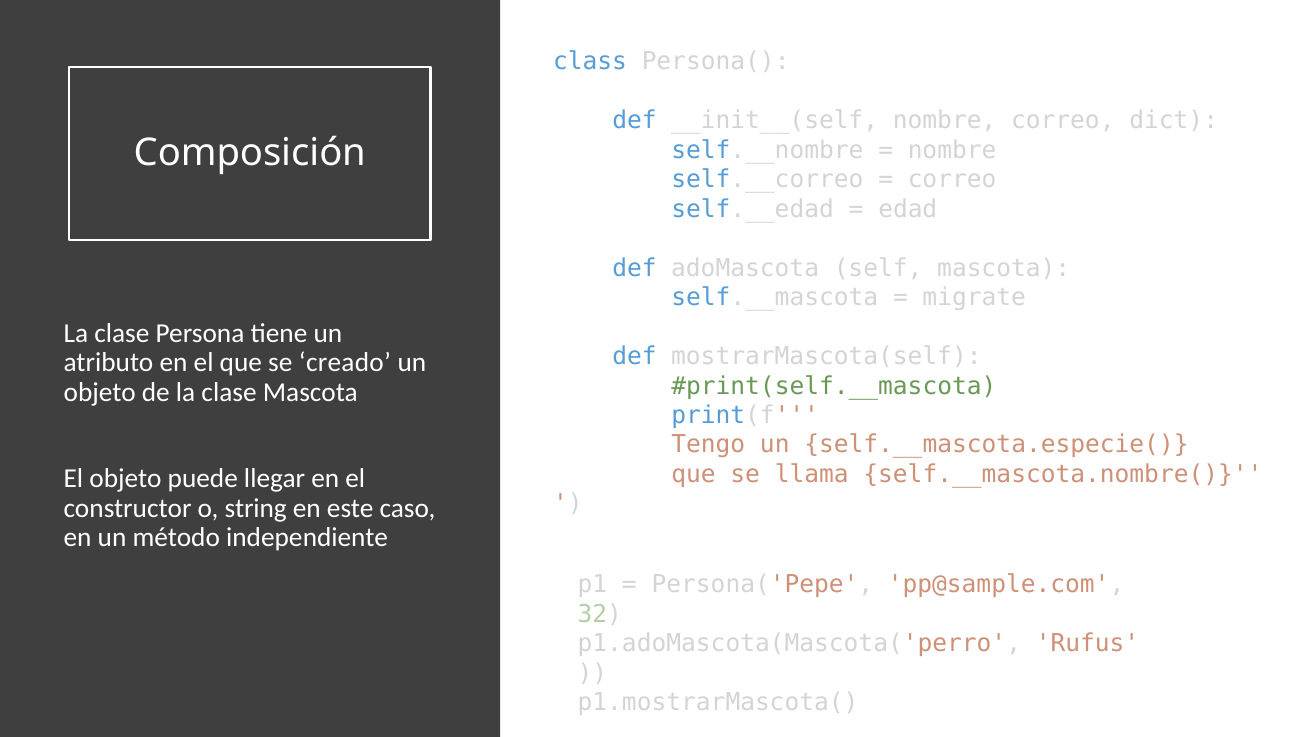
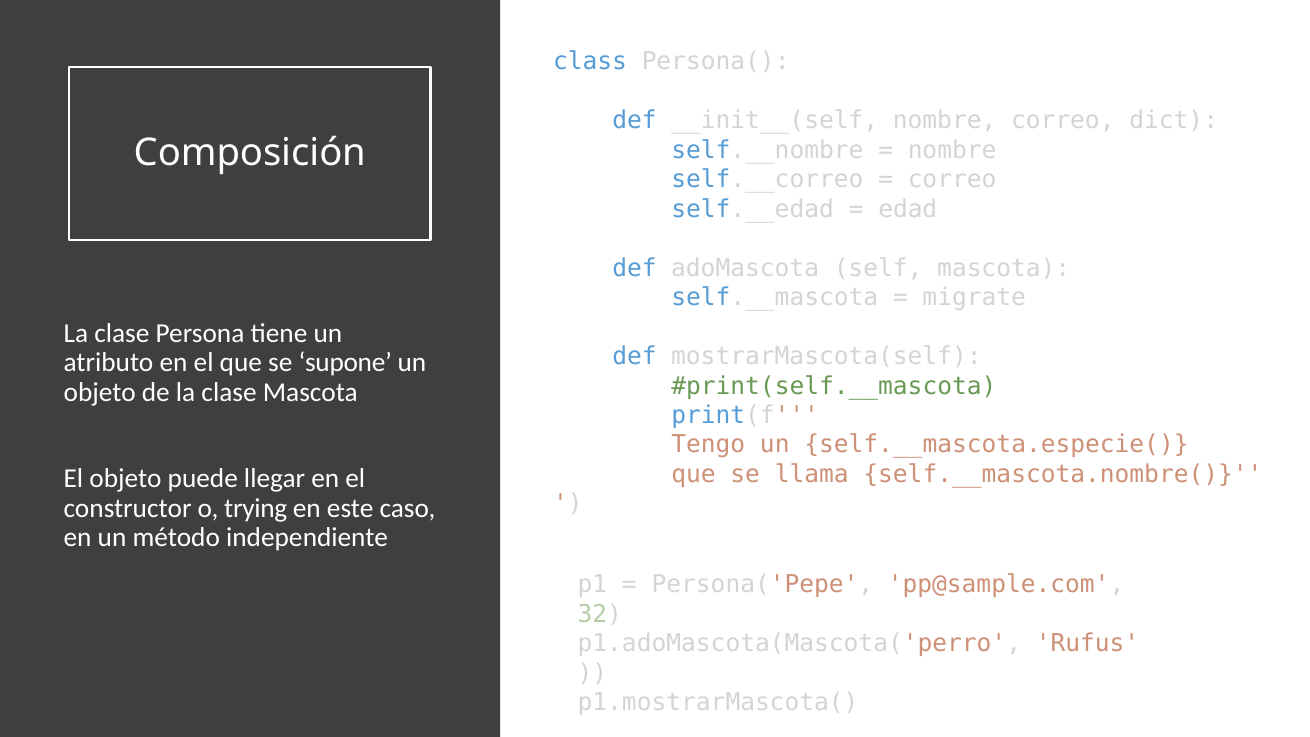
creado: creado -> supone
string: string -> trying
